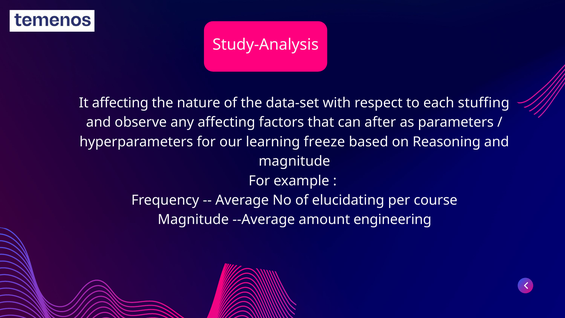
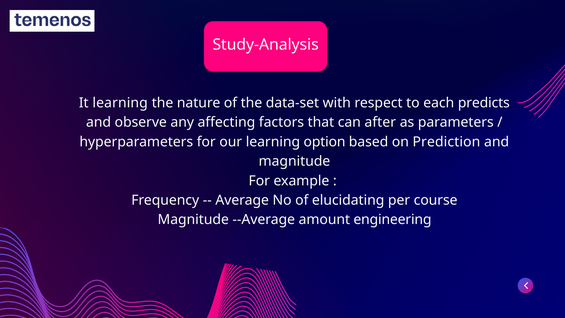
It affecting: affecting -> learning
stuffing: stuffing -> predicts
freeze: freeze -> option
Reasoning: Reasoning -> Prediction
